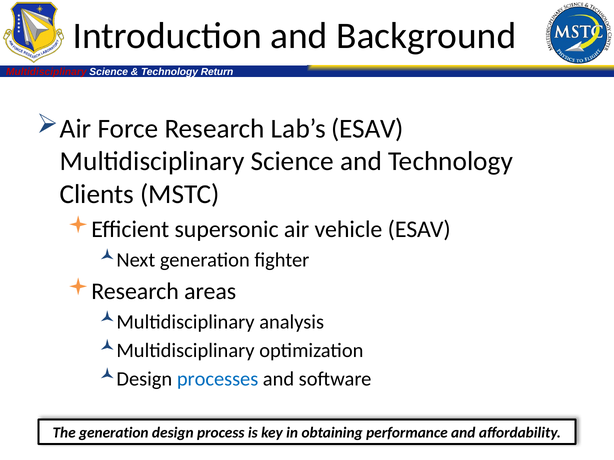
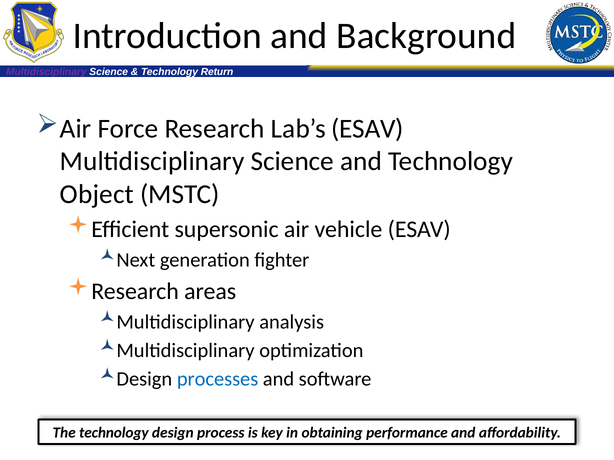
Multidisciplinary at (46, 72) colour: red -> purple
Clients: Clients -> Object
The generation: generation -> technology
